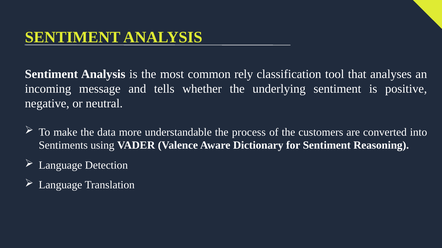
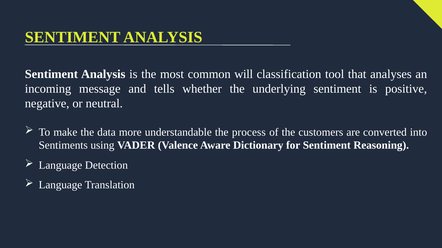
rely: rely -> will
